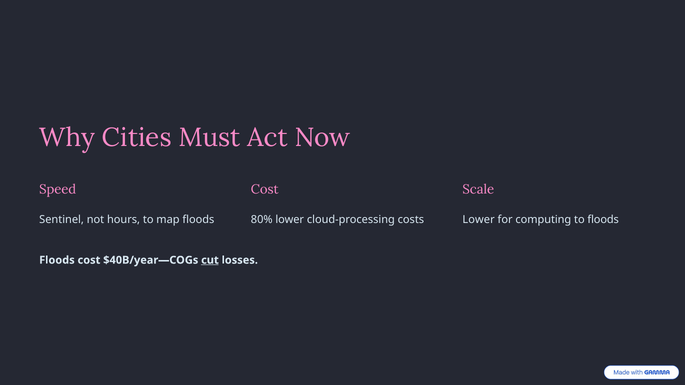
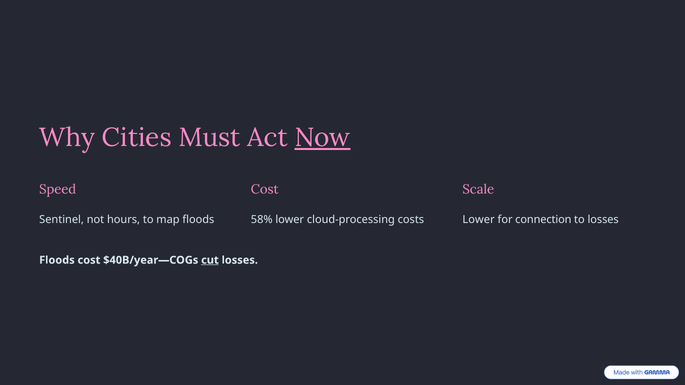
Now underline: none -> present
80%: 80% -> 58%
computing: computing -> connection
to floods: floods -> losses
